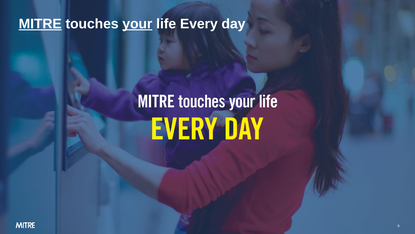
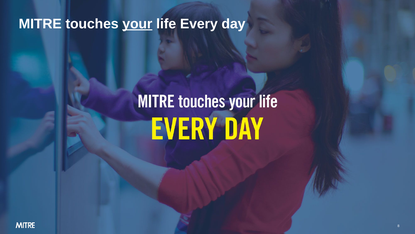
MITRE underline: present -> none
